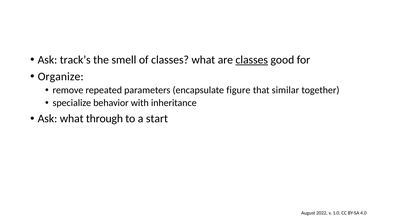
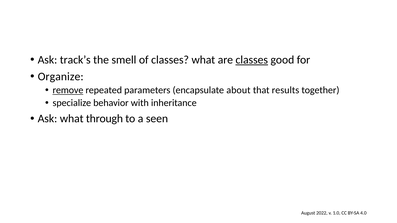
remove underline: none -> present
figure: figure -> about
similar: similar -> results
start: start -> seen
